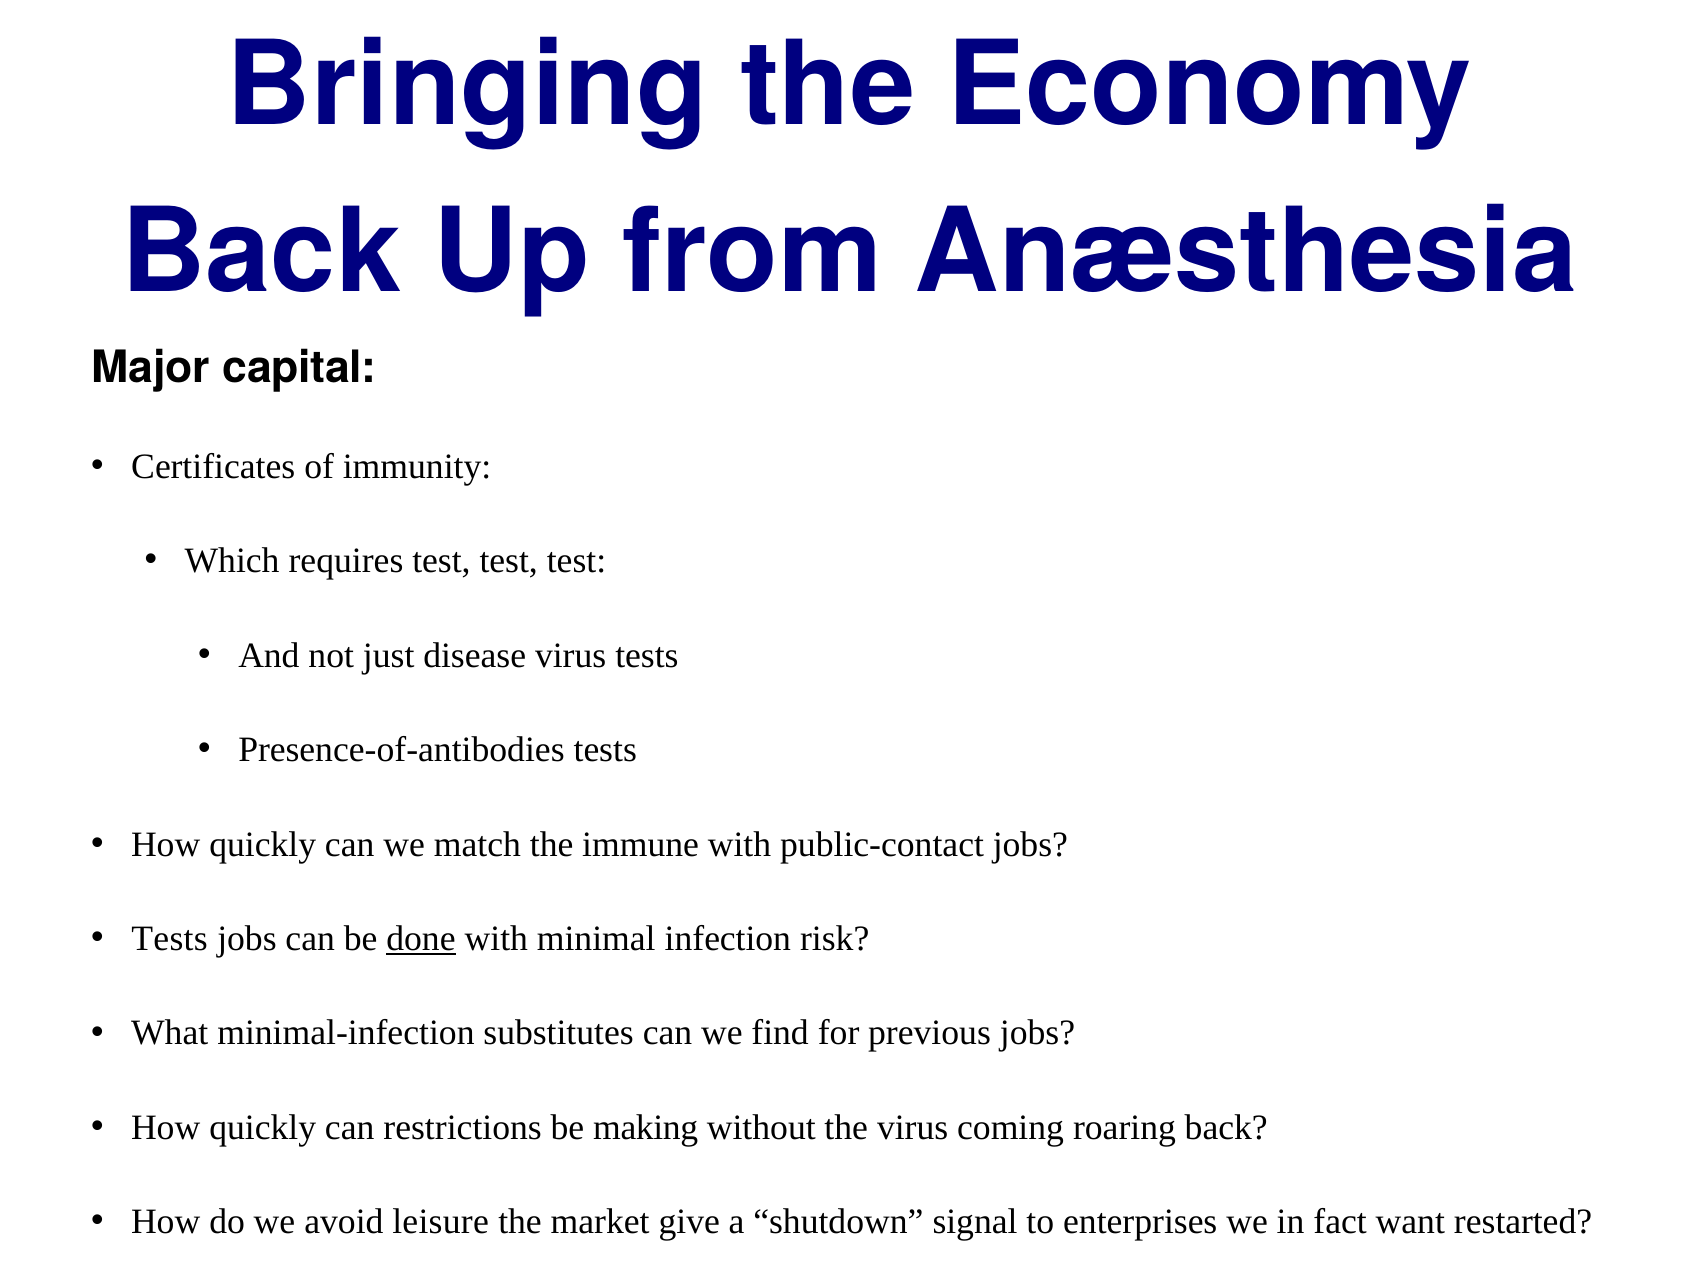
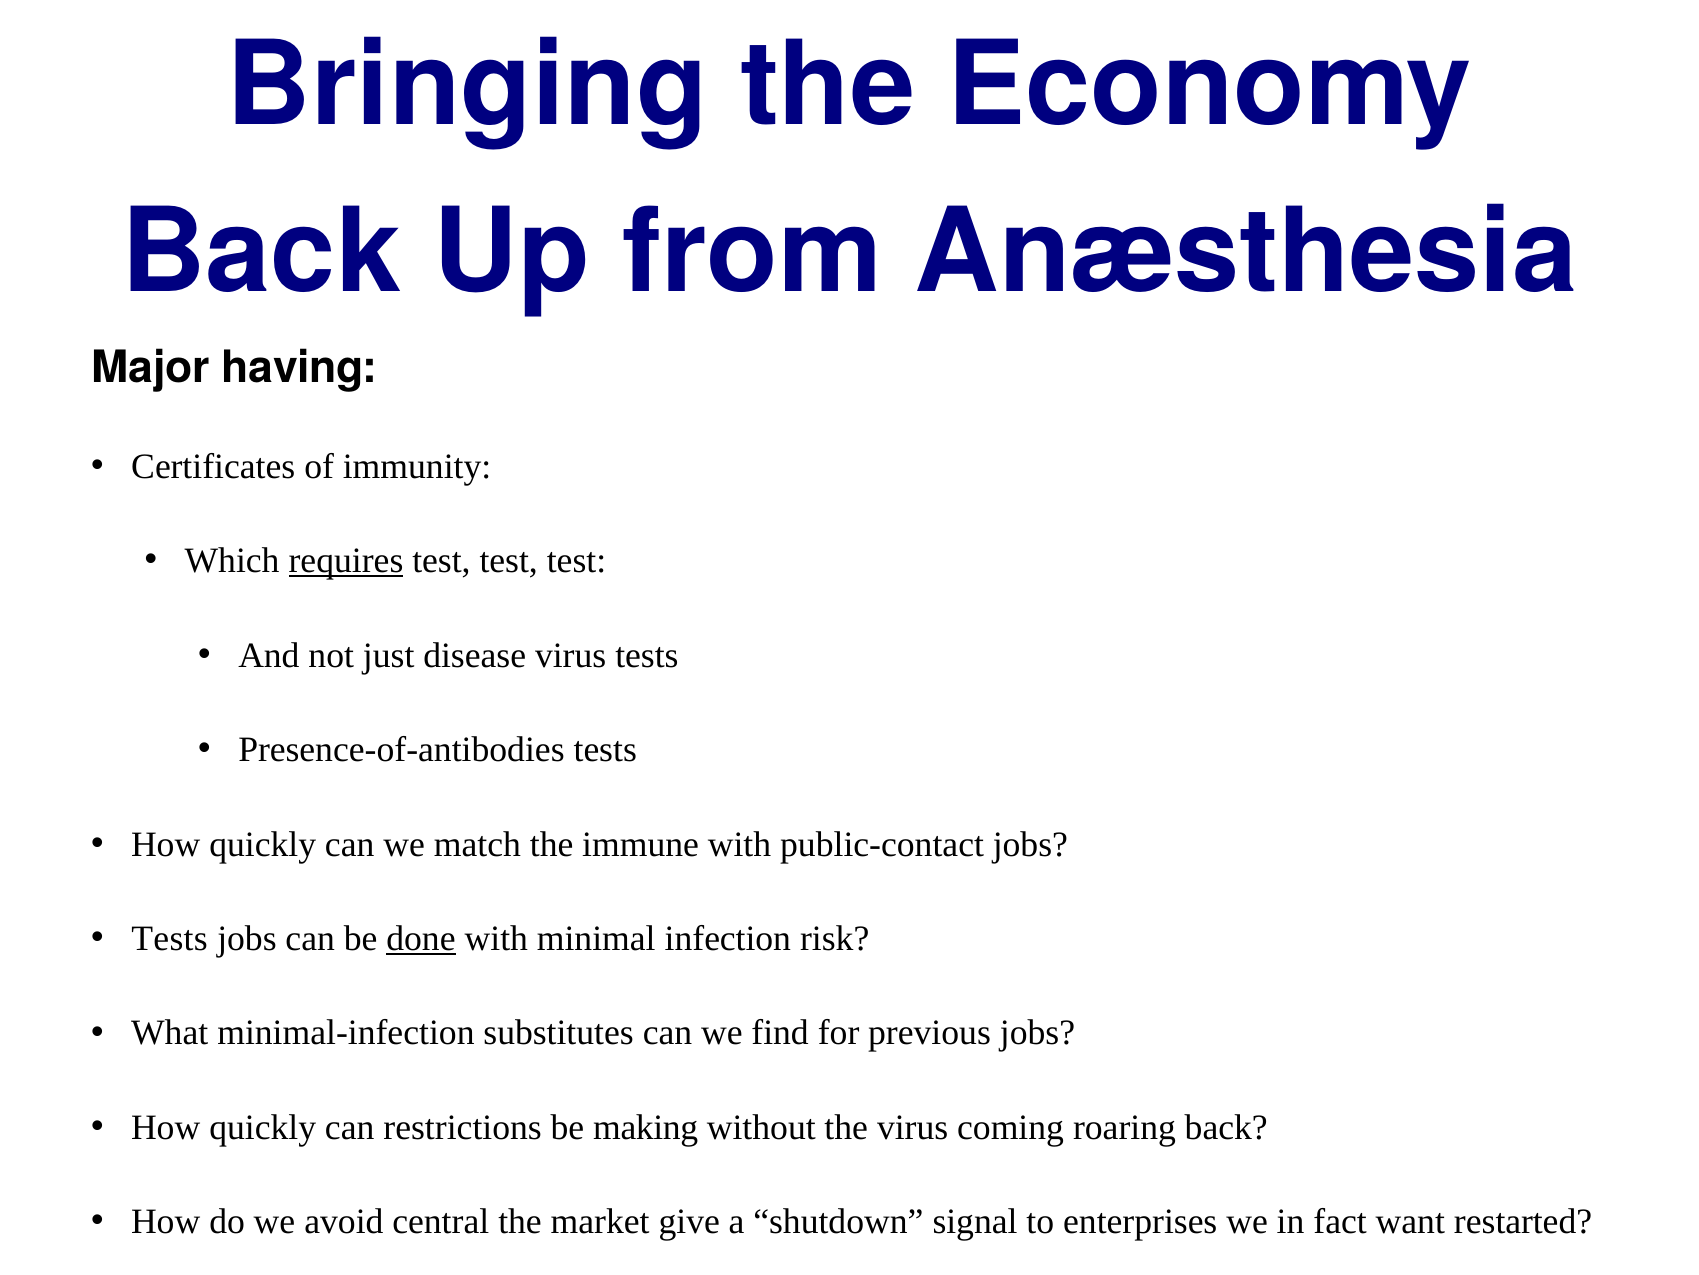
capital: capital -> having
requires underline: none -> present
leisure: leisure -> central
